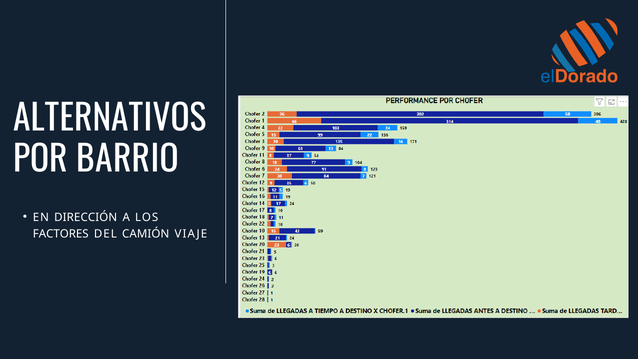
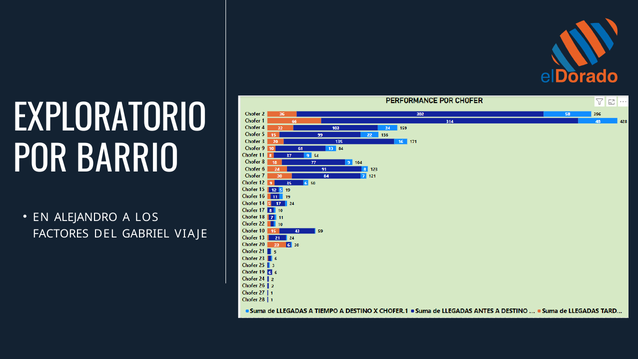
ALTERNATIVOS: ALTERNATIVOS -> EXPLORATORIO
DIRECCIÓN: DIRECCIÓN -> ALEJANDRO
CAMIÓN: CAMIÓN -> GABRIEL
